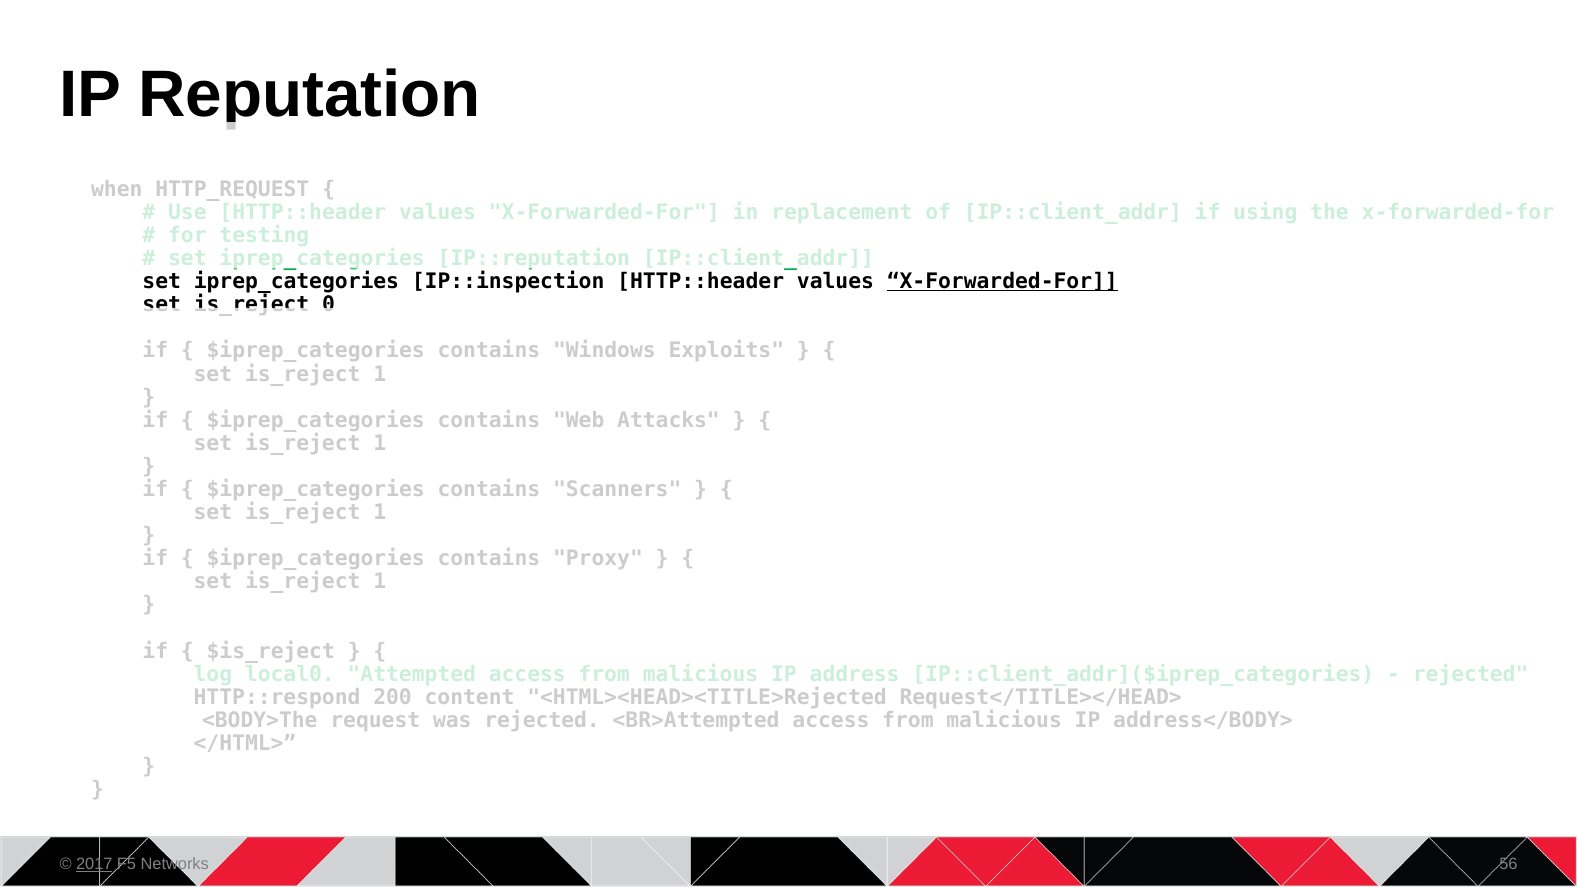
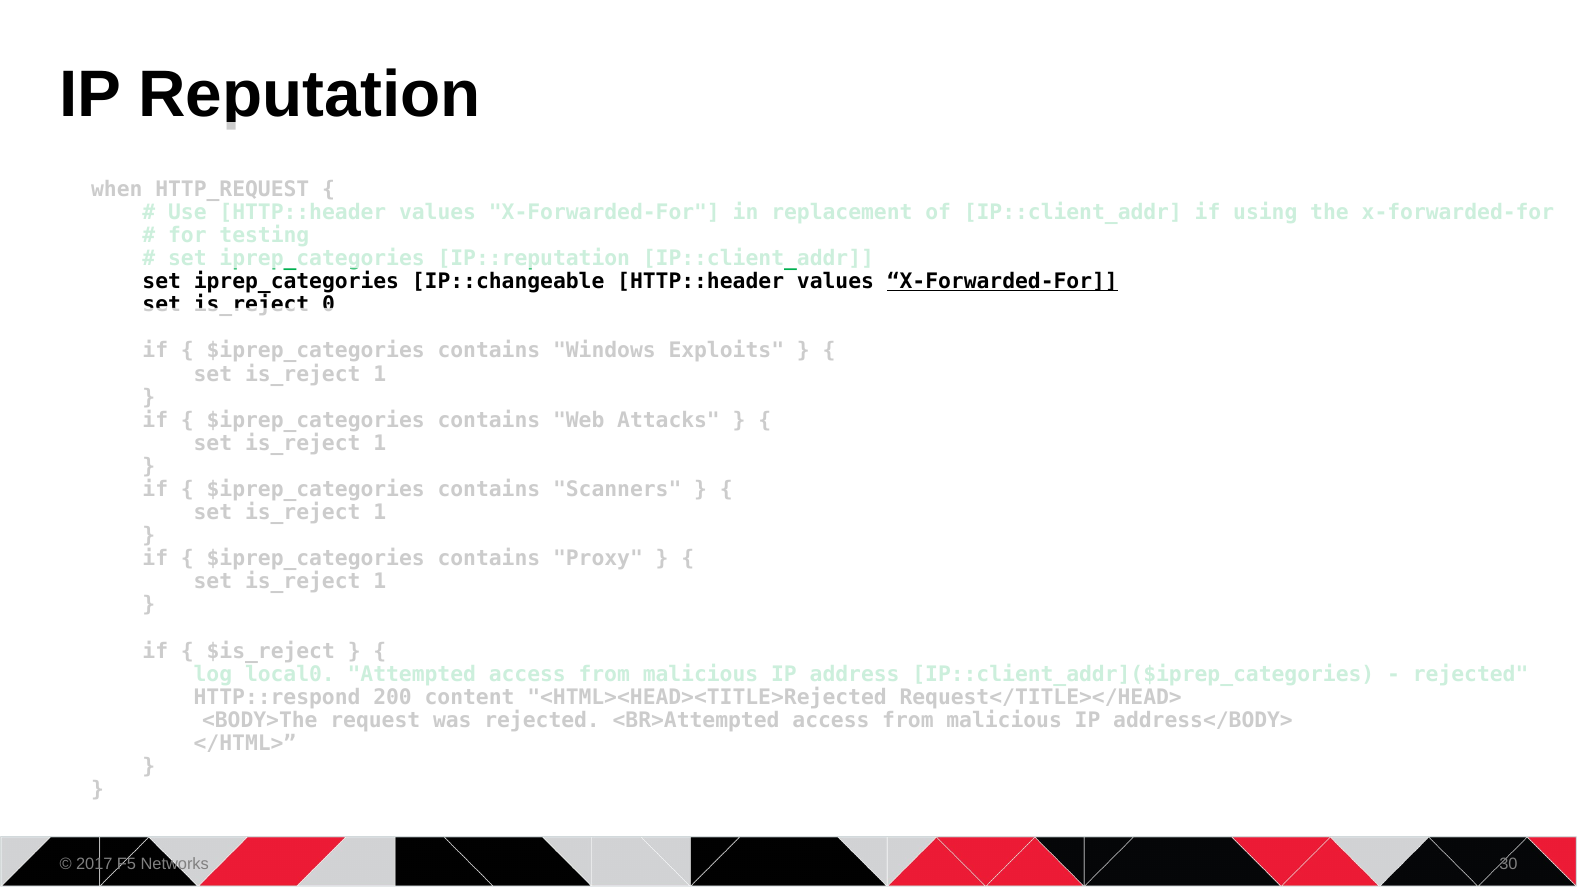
IP::inspection: IP::inspection -> IP::changeable
2017 underline: present -> none
56: 56 -> 30
